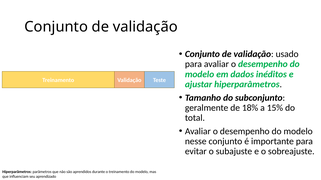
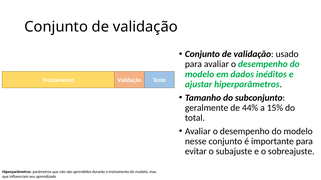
18%: 18% -> 44%
